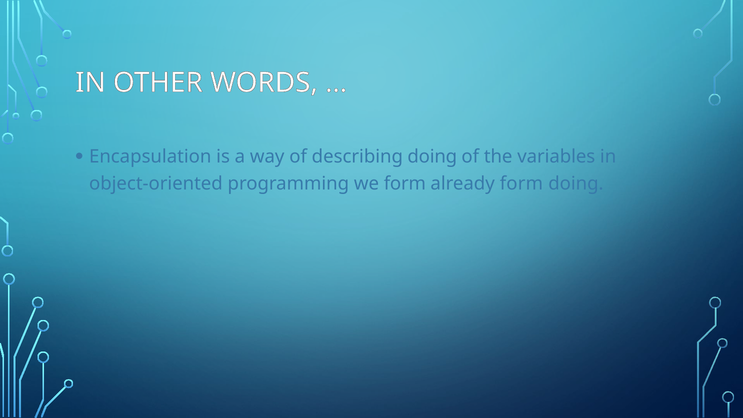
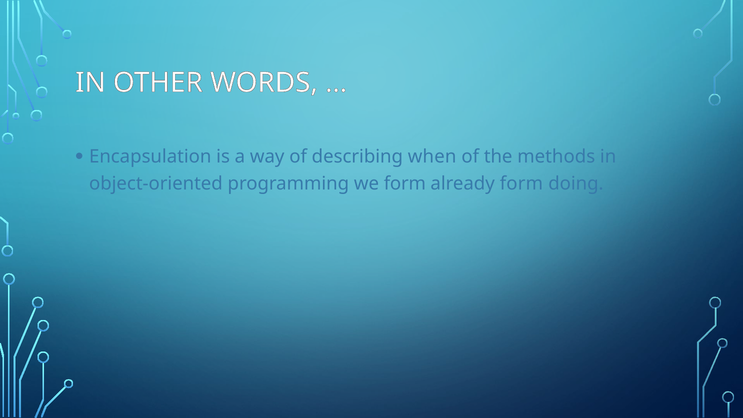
describing doing: doing -> when
variables: variables -> methods
